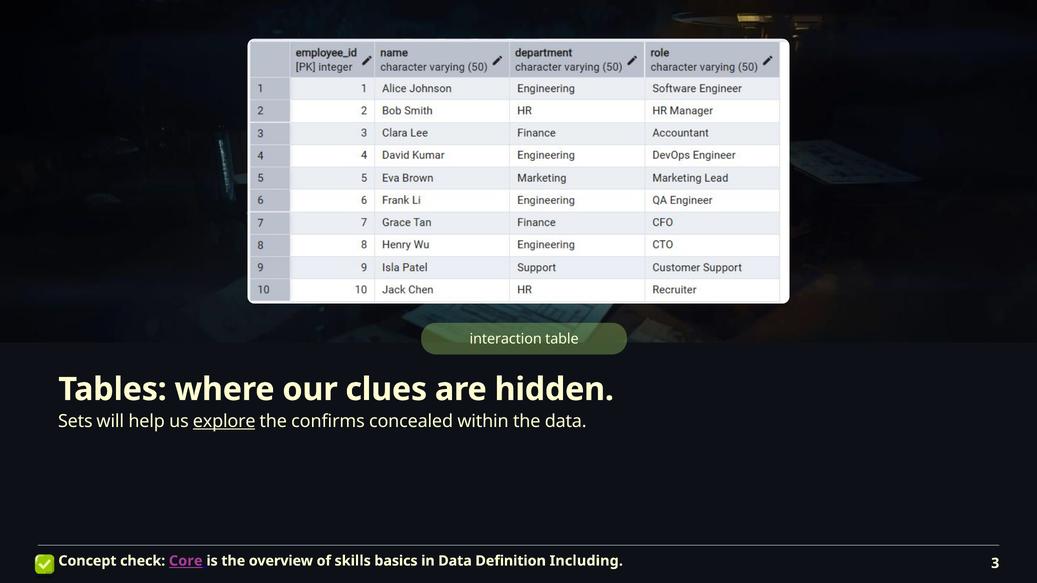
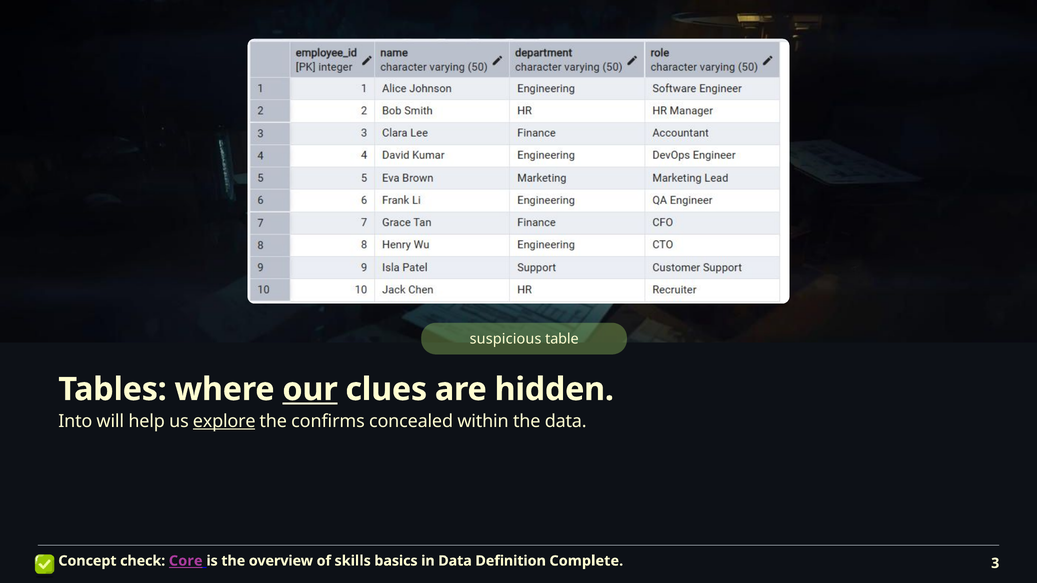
interaction: interaction -> suspicious
our underline: none -> present
Sets: Sets -> Into
Including: Including -> Complete
